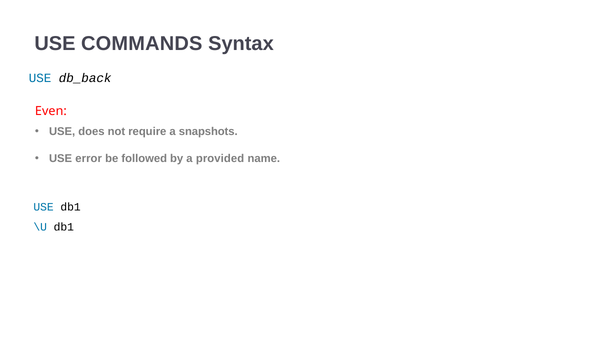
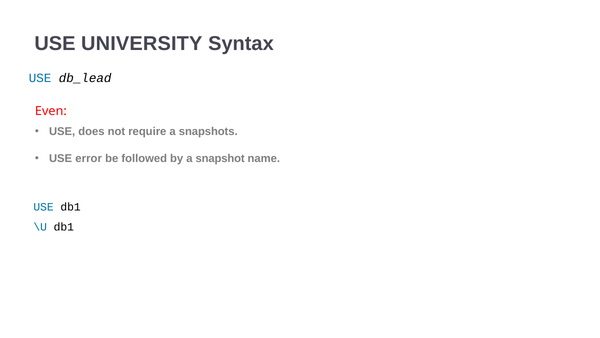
COMMANDS: COMMANDS -> UNIVERSITY
db_back: db_back -> db_lead
provided: provided -> snapshot
